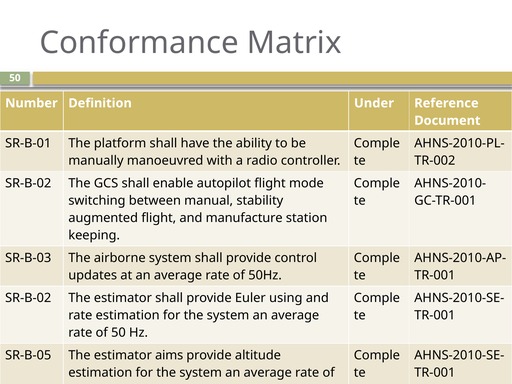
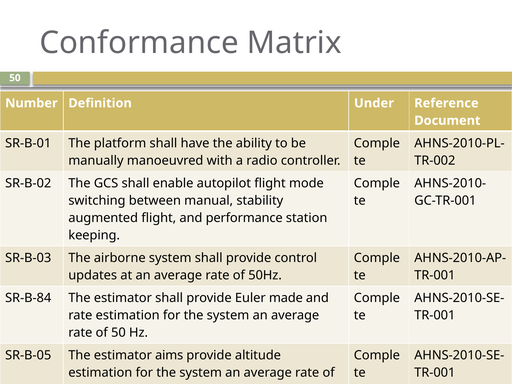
manufacture: manufacture -> performance
SR-B-02 at (28, 298): SR-B-02 -> SR-B-84
using: using -> made
